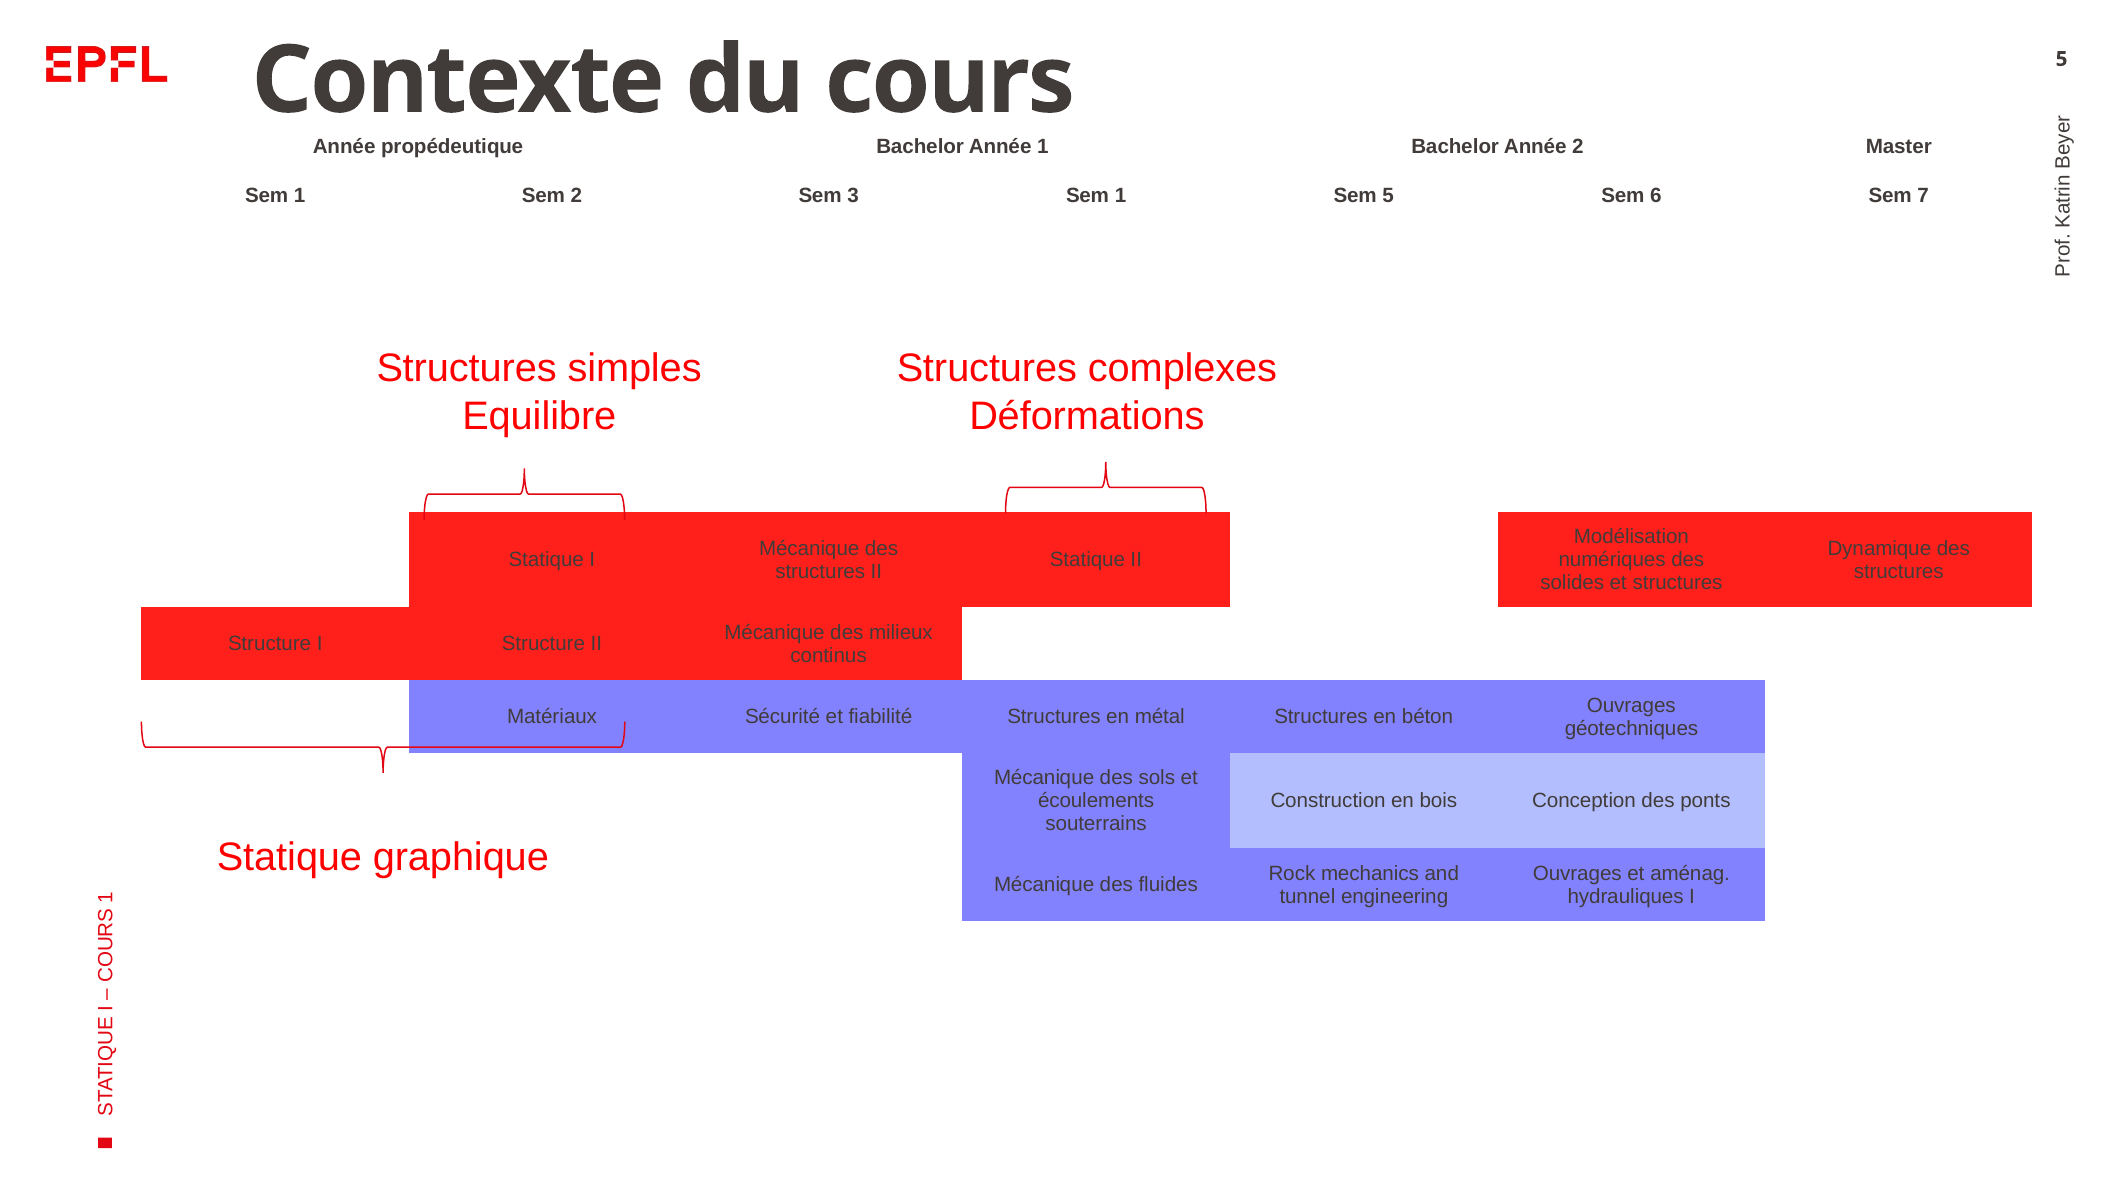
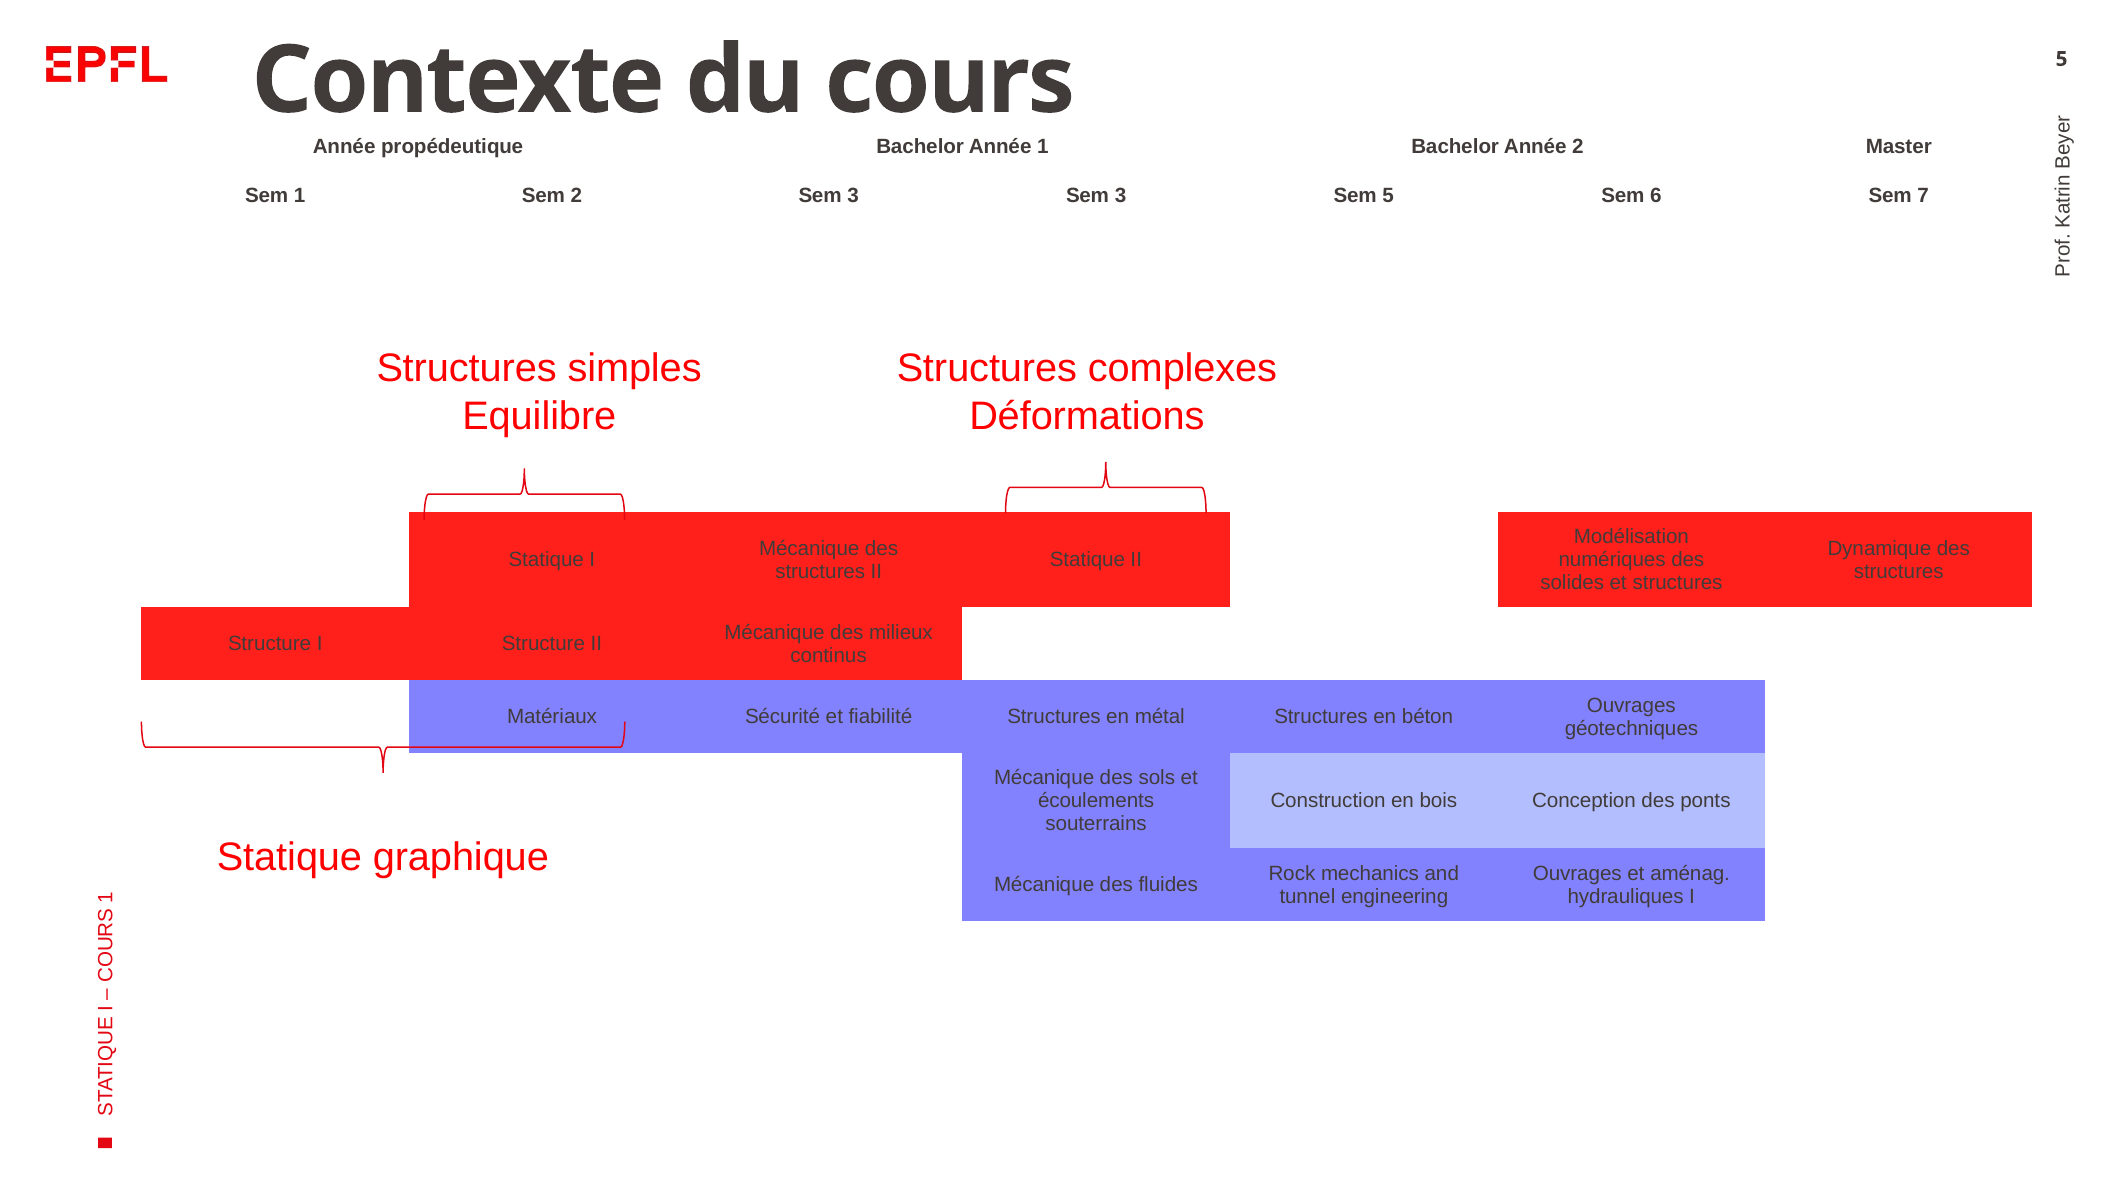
3 Sem 1: 1 -> 3
